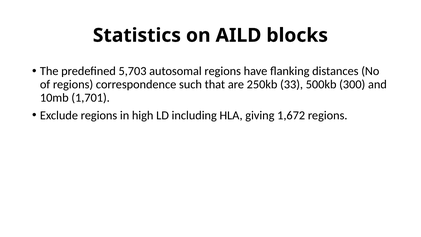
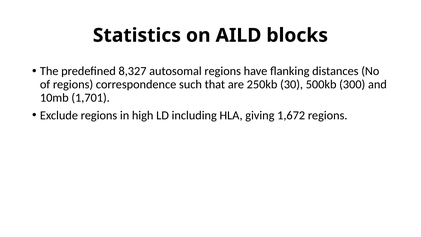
5,703: 5,703 -> 8,327
33: 33 -> 30
